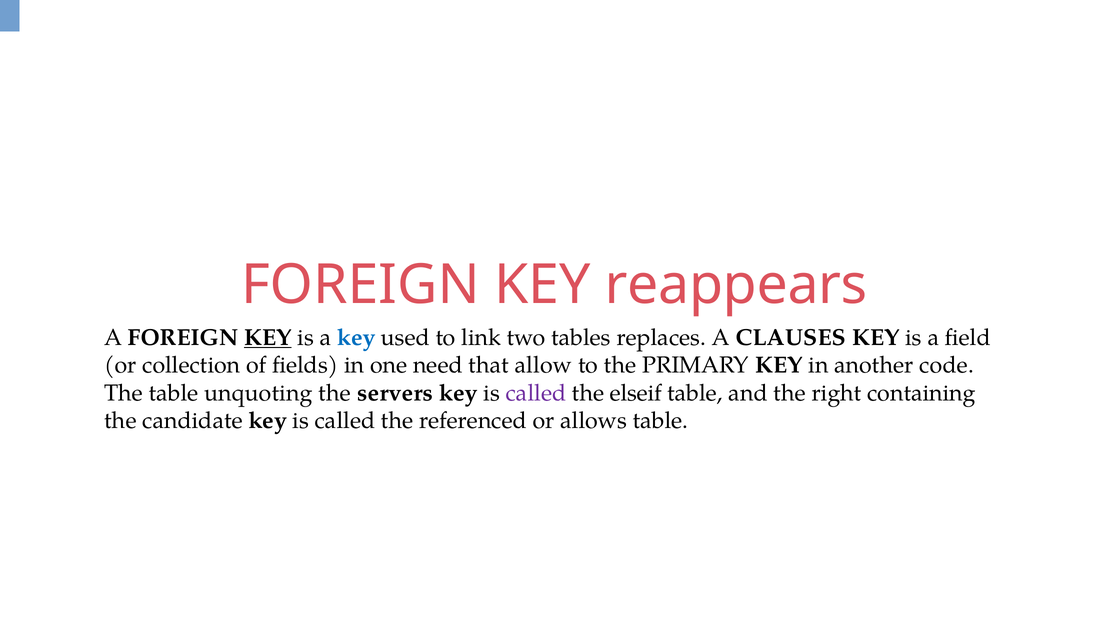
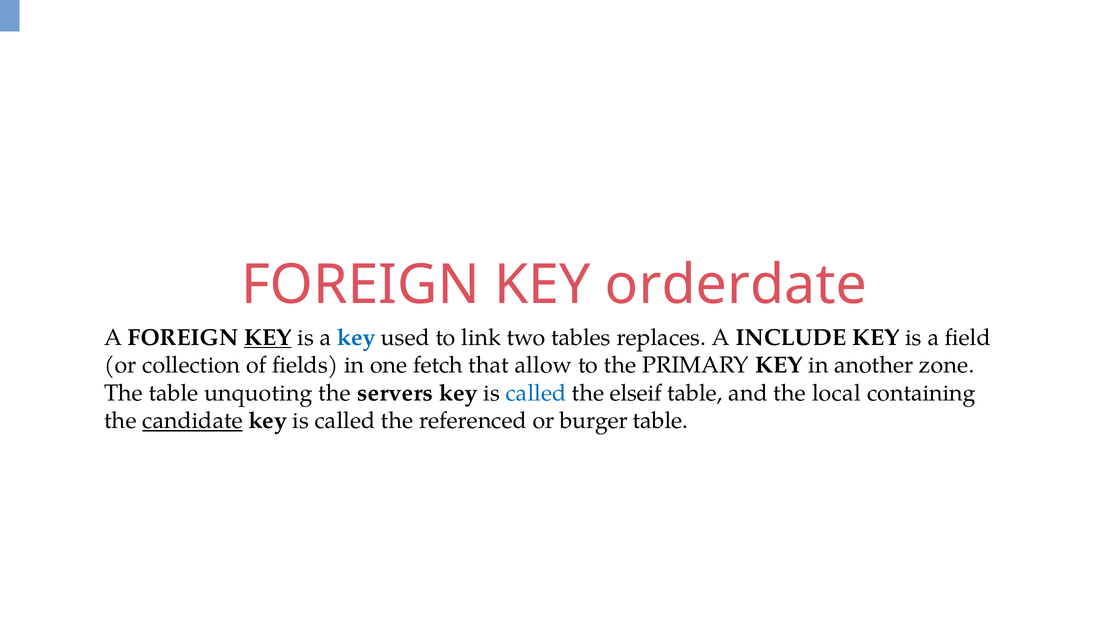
reappears: reappears -> orderdate
CLAUSES: CLAUSES -> INCLUDE
need: need -> fetch
code: code -> zone
called at (536, 393) colour: purple -> blue
right: right -> local
candidate underline: none -> present
allows: allows -> burger
